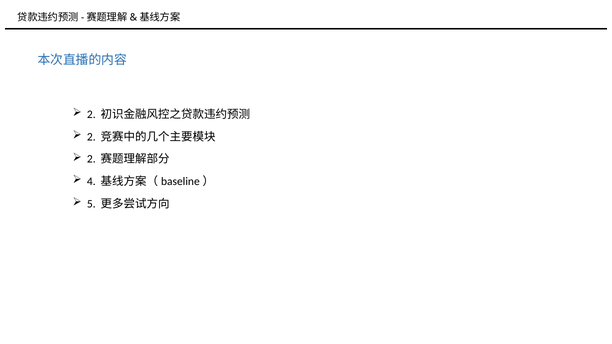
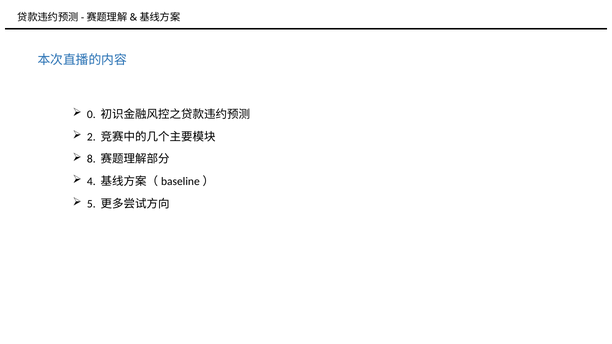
2 at (91, 115): 2 -> 0
2 at (91, 159): 2 -> 8
